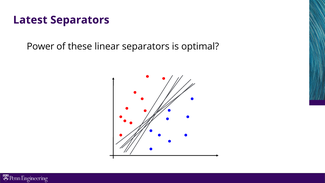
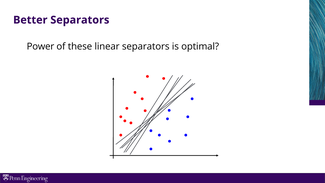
Latest: Latest -> Better
